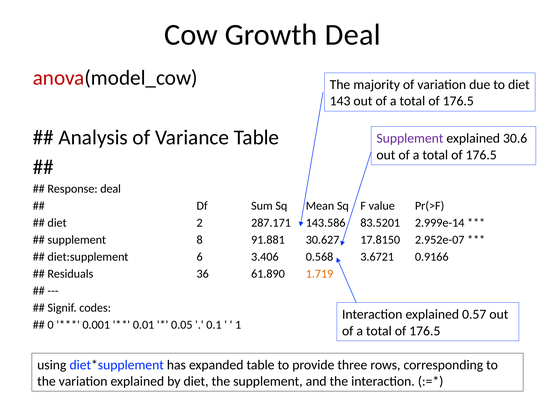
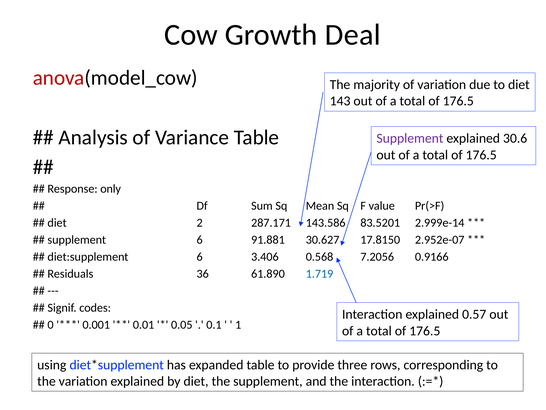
Response deal: deal -> only
supplement 8: 8 -> 6
3.6721: 3.6721 -> 7.2056
1.719 colour: orange -> blue
